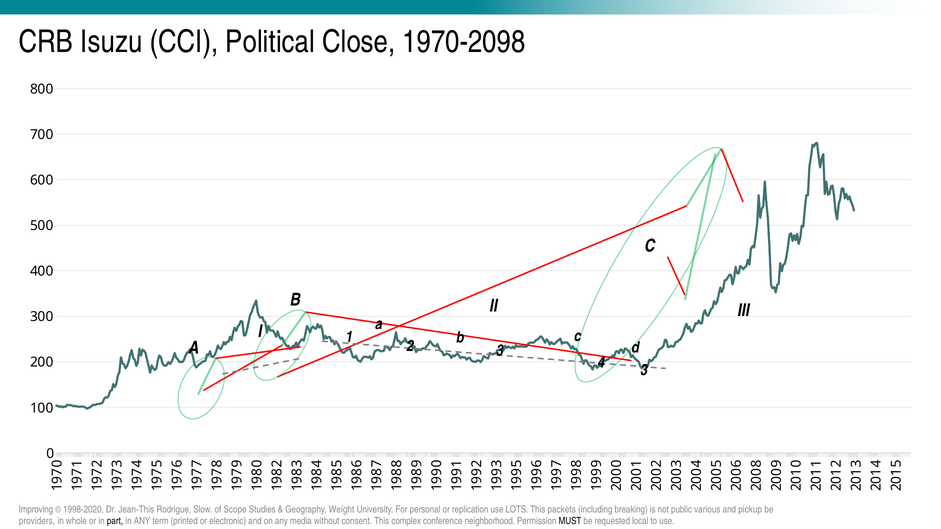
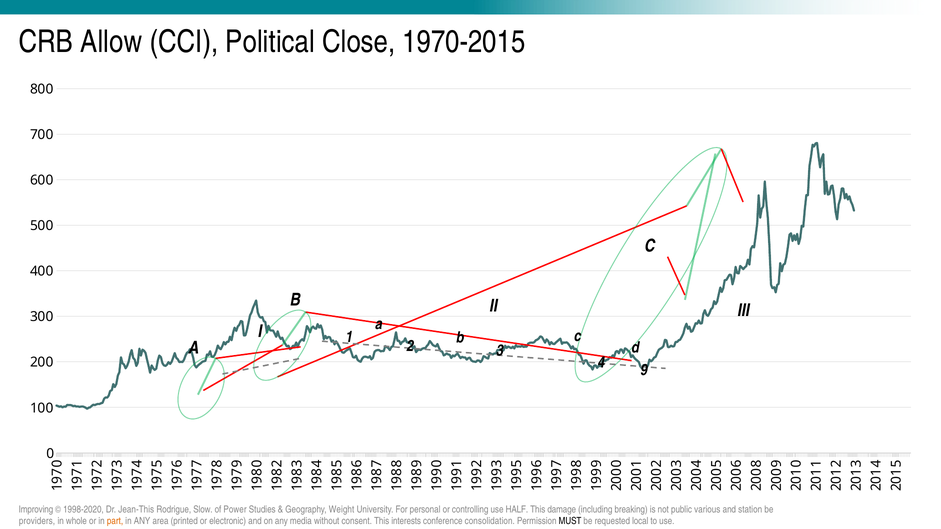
Isuzu: Isuzu -> Allow
1970-2098: 1970-2098 -> 1970-2015
4 3: 3 -> 9
Scope: Scope -> Power
replication: replication -> controlling
LOTS: LOTS -> HALF
packets: packets -> damage
pickup: pickup -> station
part colour: black -> orange
term: term -> area
complex: complex -> interests
neighborhood: neighborhood -> consolidation
